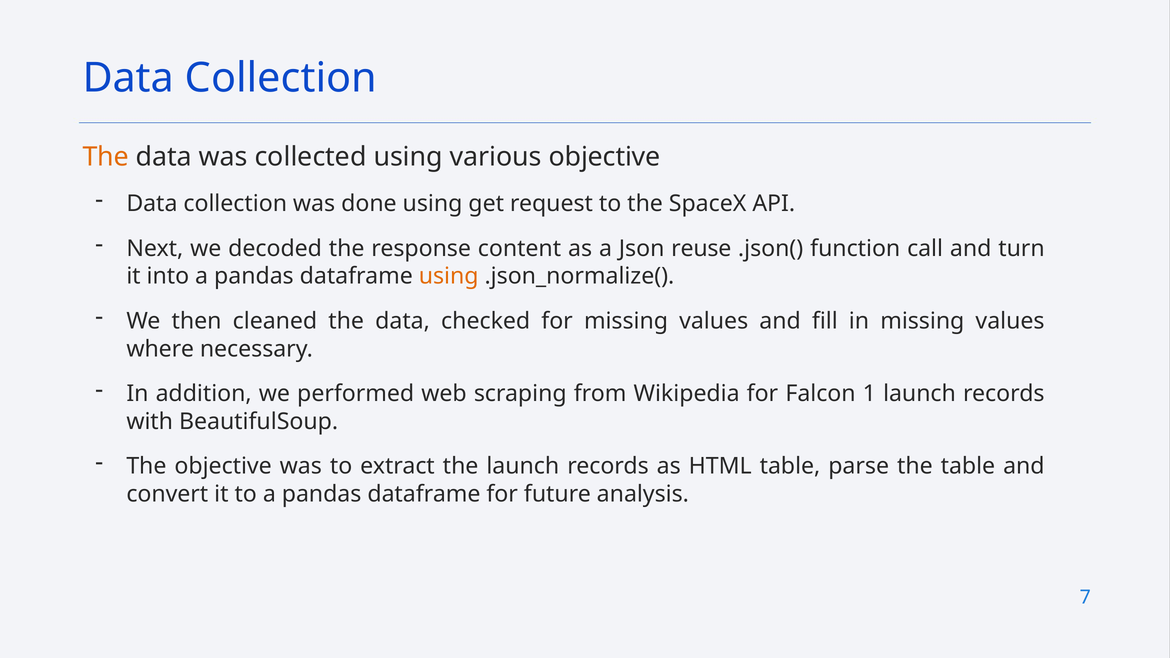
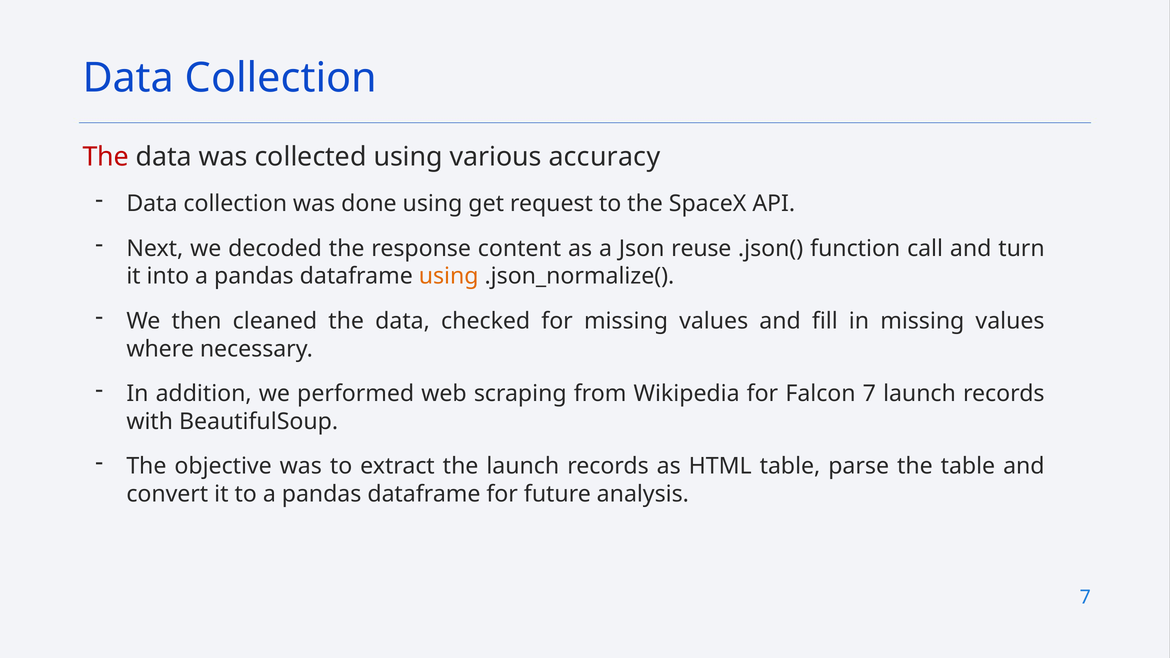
The at (106, 157) colour: orange -> red
various objective: objective -> accuracy
Falcon 1: 1 -> 7
